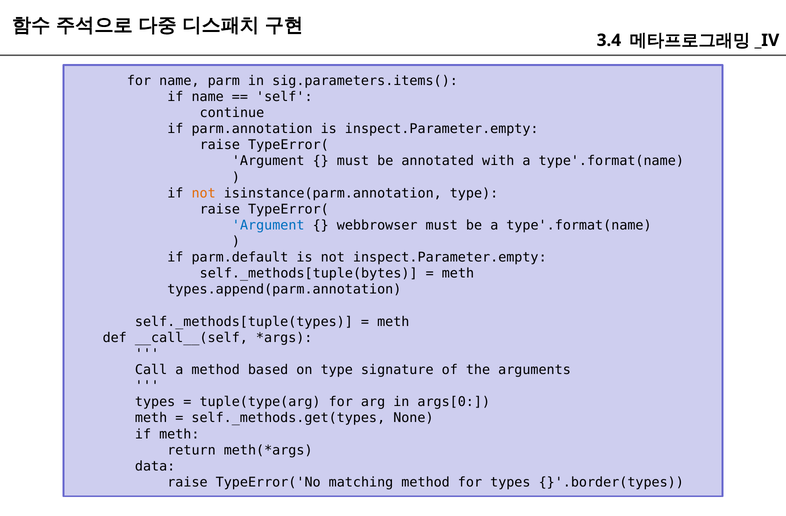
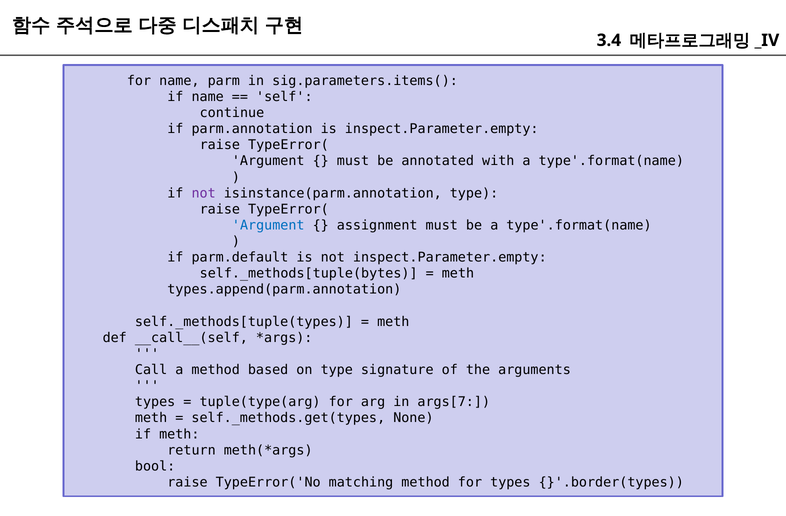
not at (204, 193) colour: orange -> purple
webbrowser: webbrowser -> assignment
args[0: args[0 -> args[7
data: data -> bool
